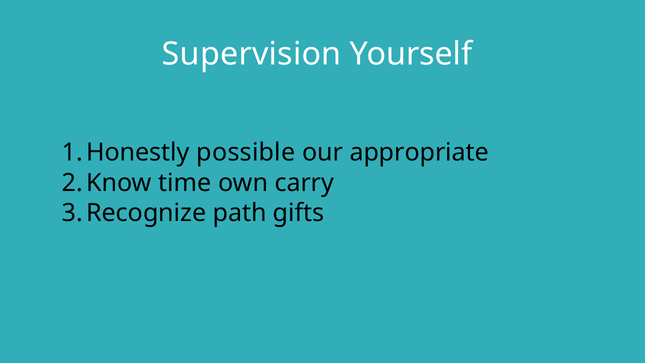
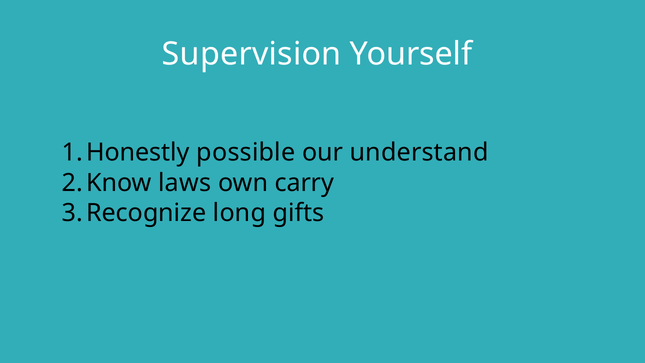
appropriate: appropriate -> understand
time: time -> laws
path: path -> long
